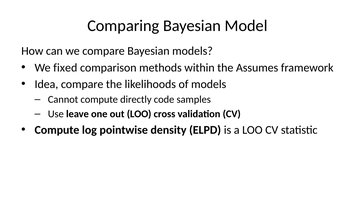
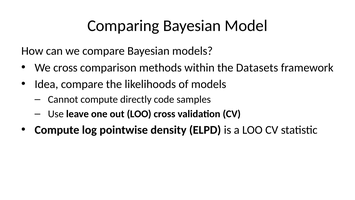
We fixed: fixed -> cross
Assumes: Assumes -> Datasets
